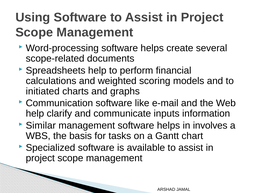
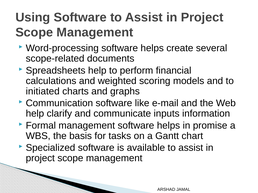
Similar: Similar -> Formal
involves: involves -> promise
